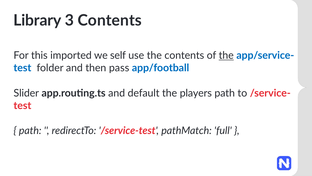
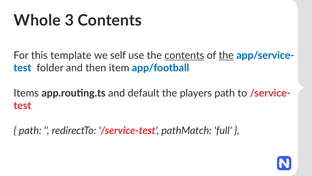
Library: Library -> Whole
imported: imported -> template
contents at (184, 55) underline: none -> present
pass: pass -> item
Slider: Slider -> Items
